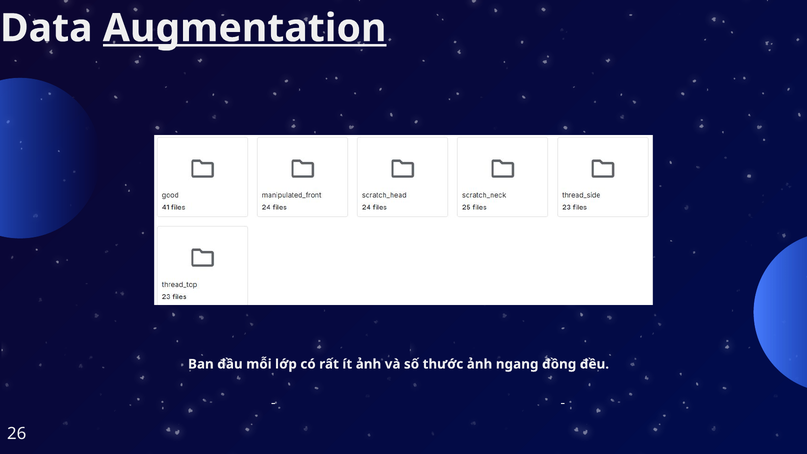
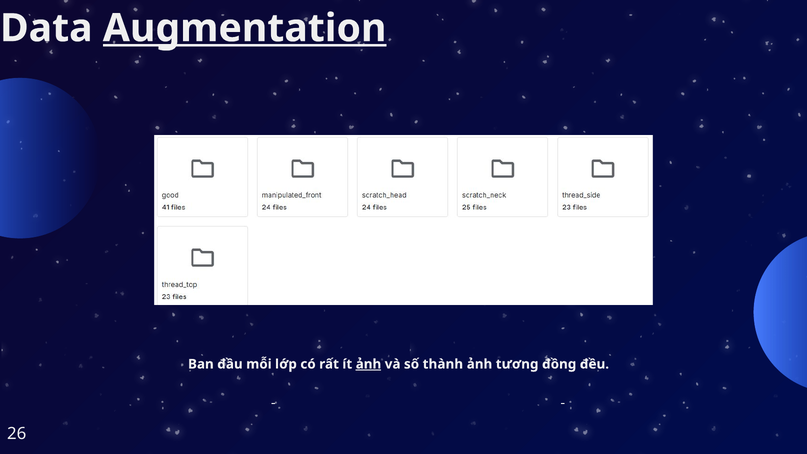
ảnh at (368, 364) underline: none -> present
thước: thước -> thành
ngang: ngang -> tương
